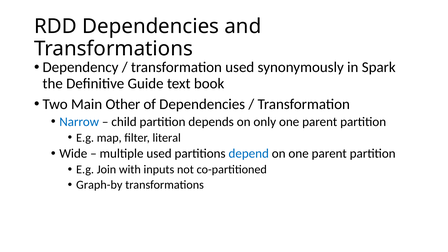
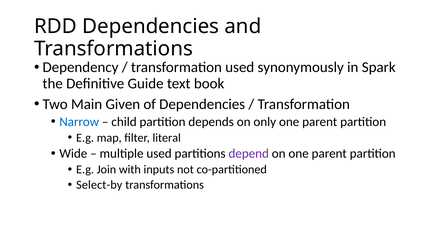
Other: Other -> Given
depend colour: blue -> purple
Graph-by: Graph-by -> Select-by
